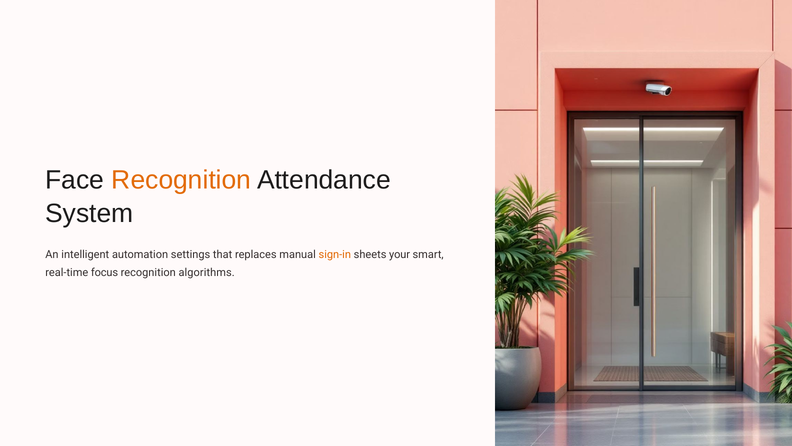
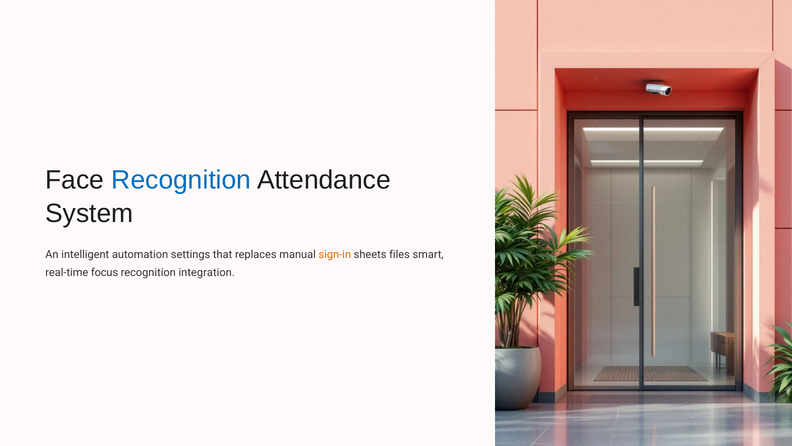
Recognition at (181, 180) colour: orange -> blue
your: your -> files
algorithms: algorithms -> integration
